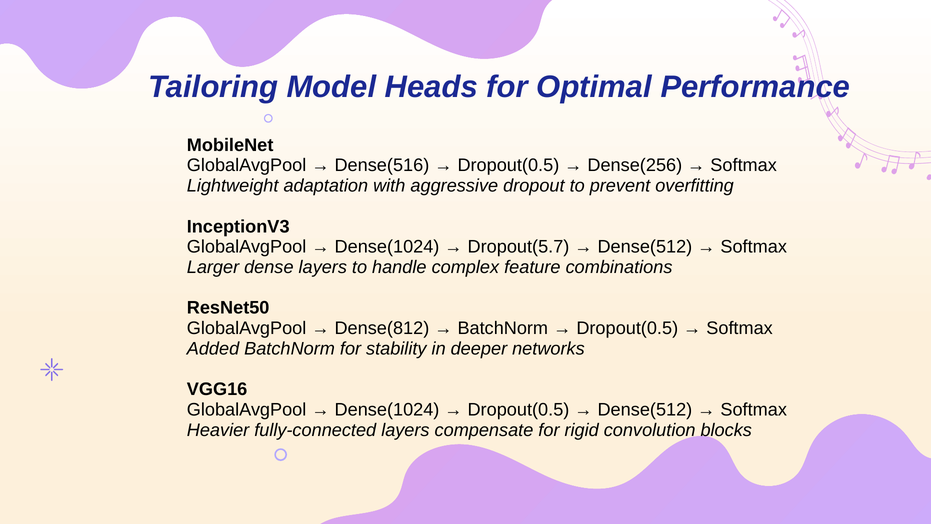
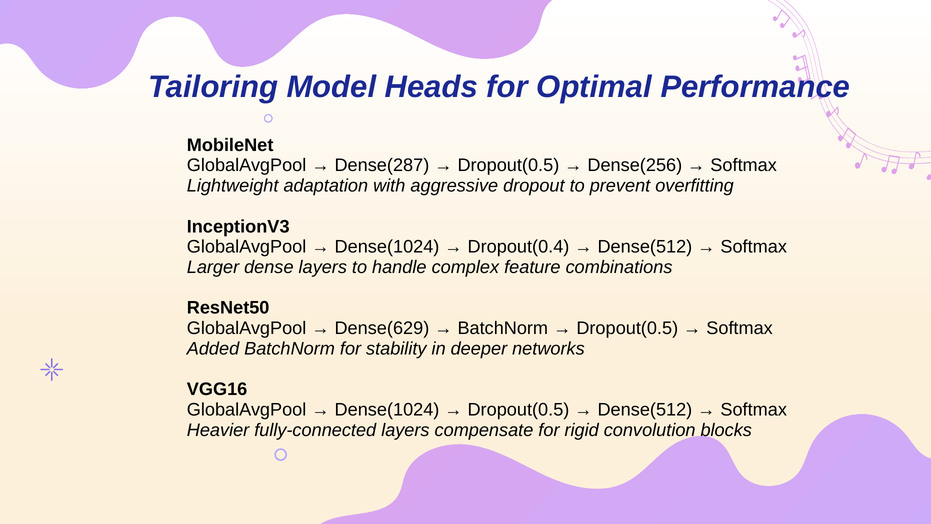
Dense(516: Dense(516 -> Dense(287
Dropout(5.7: Dropout(5.7 -> Dropout(0.4
Dense(812: Dense(812 -> Dense(629
